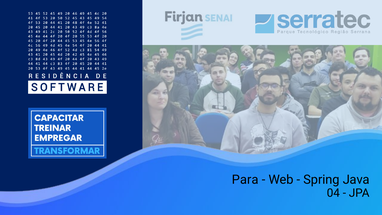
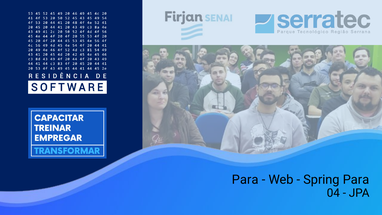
Spring Java: Java -> Para
